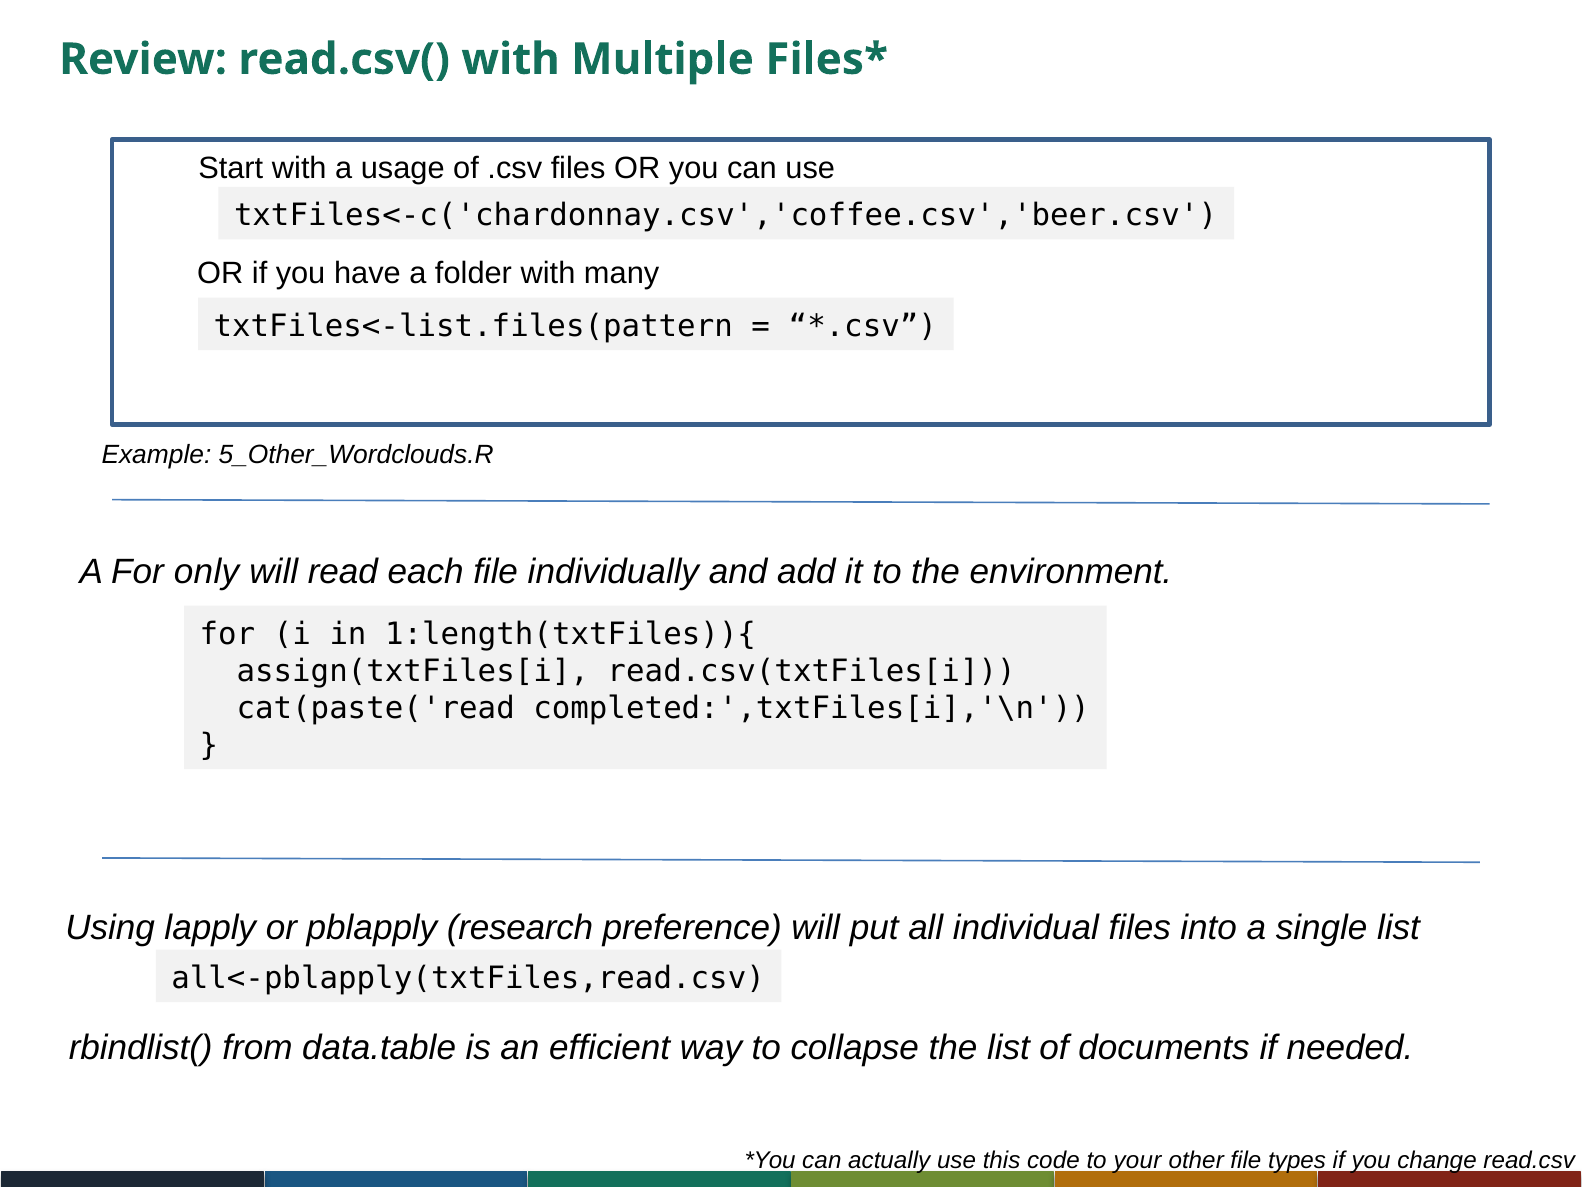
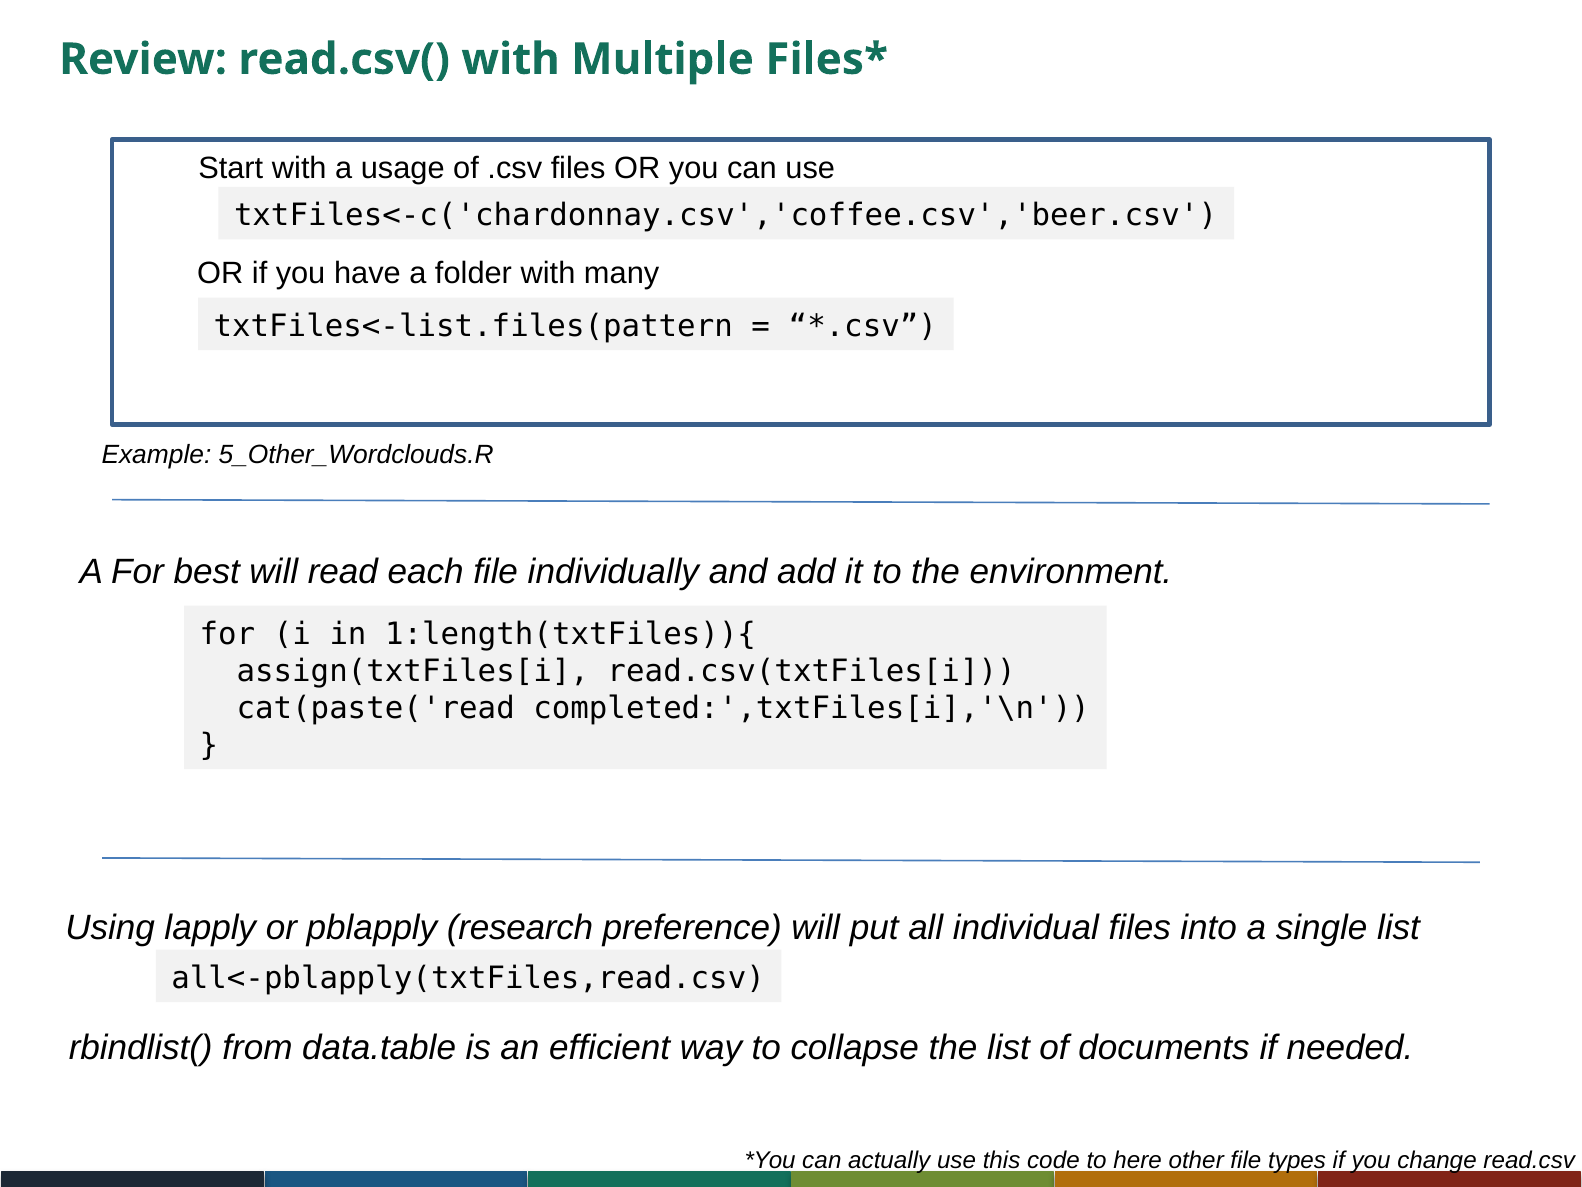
only: only -> best
your: your -> here
